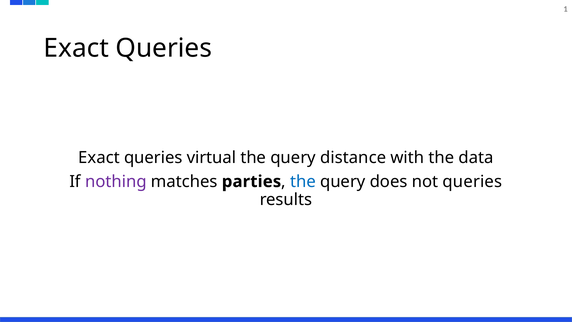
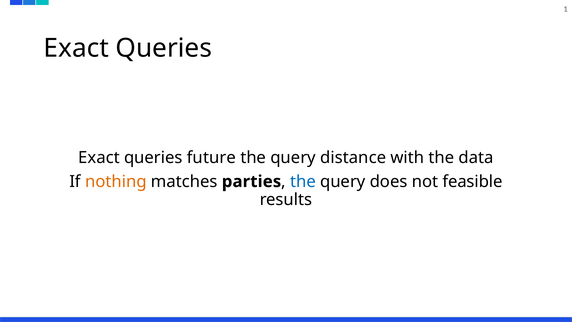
virtual: virtual -> future
nothing colour: purple -> orange
not queries: queries -> feasible
